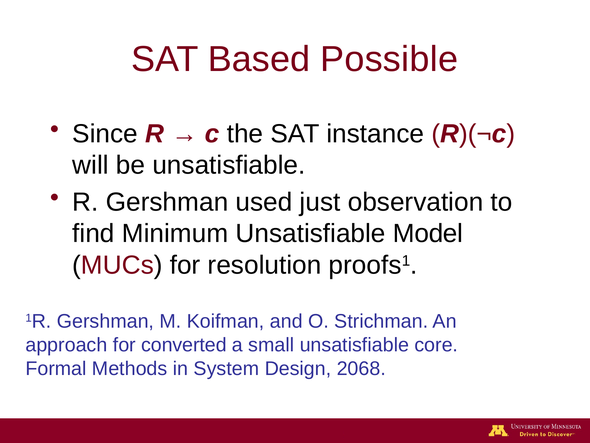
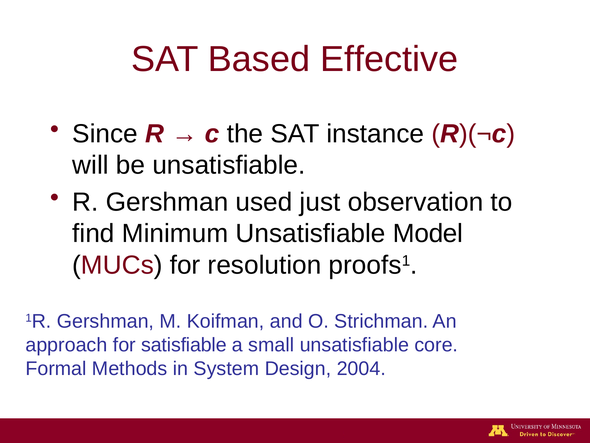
Possible: Possible -> Effective
converted: converted -> satisfiable
2068: 2068 -> 2004
